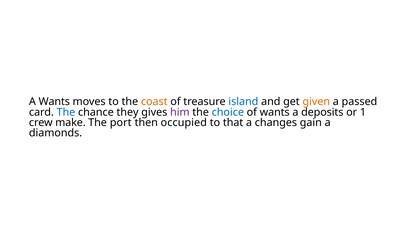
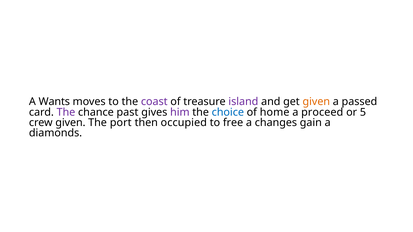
coast colour: orange -> purple
island colour: blue -> purple
The at (66, 112) colour: blue -> purple
they: they -> past
of wants: wants -> home
deposits: deposits -> proceed
1: 1 -> 5
crew make: make -> given
that: that -> free
